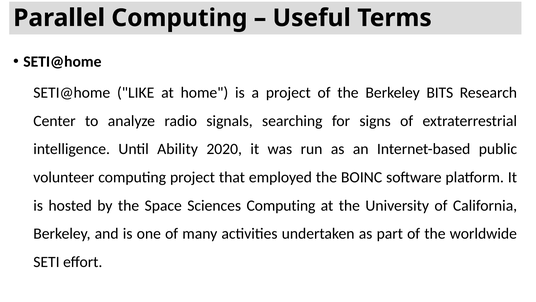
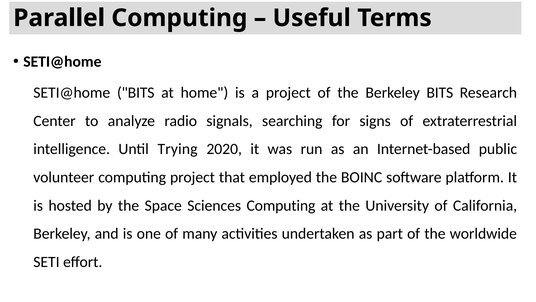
SETI@home LIKE: LIKE -> BITS
Ability: Ability -> Trying
